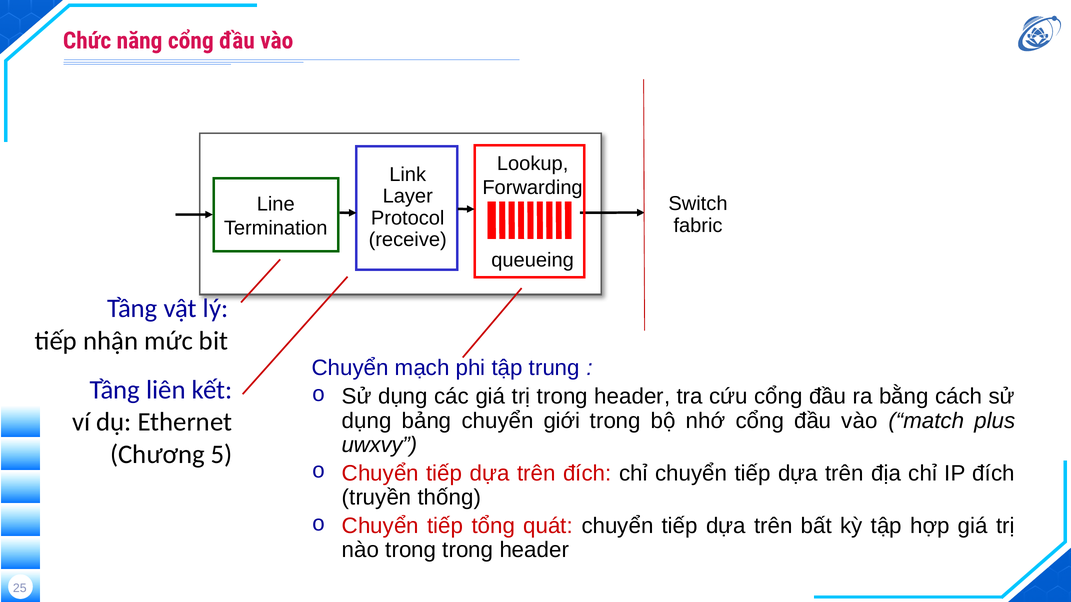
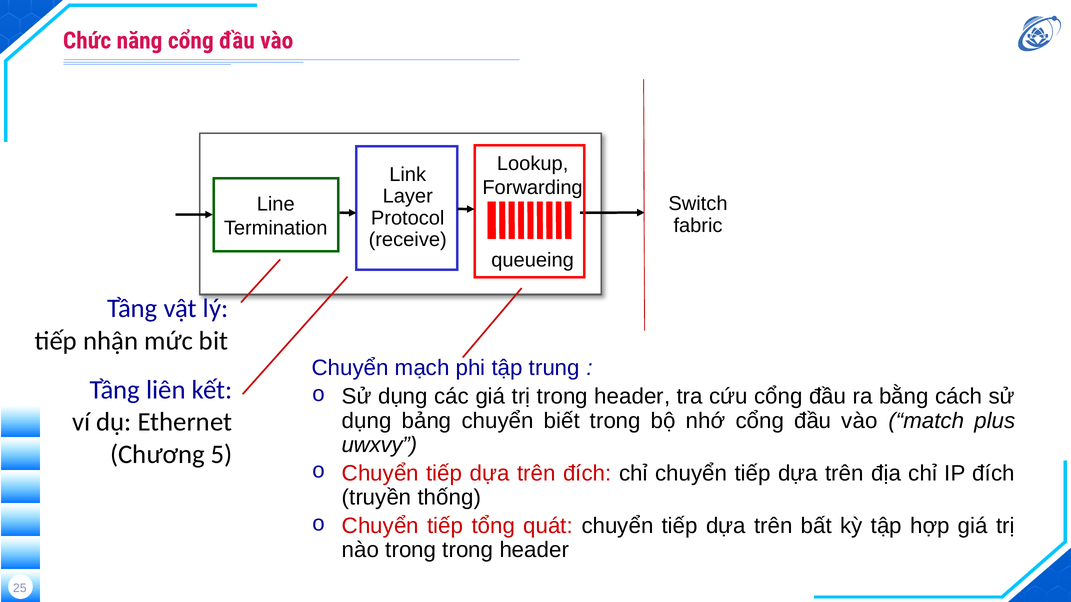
giới: giới -> biết
